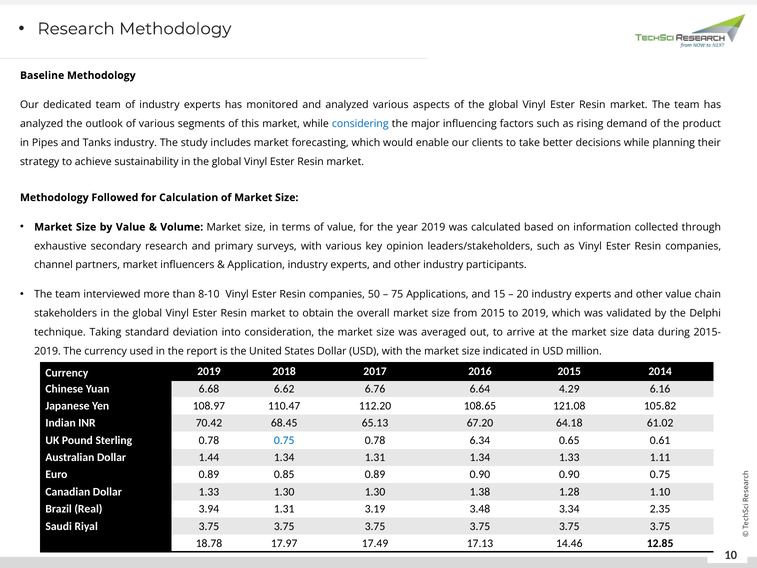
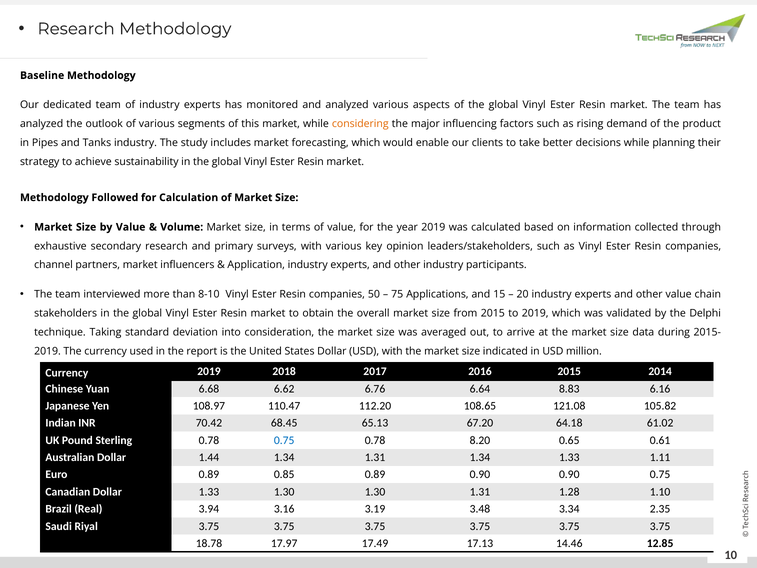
considering colour: blue -> orange
4.29: 4.29 -> 8.83
6.34: 6.34 -> 8.20
1.30 1.38: 1.38 -> 1.31
3.94 1.31: 1.31 -> 3.16
